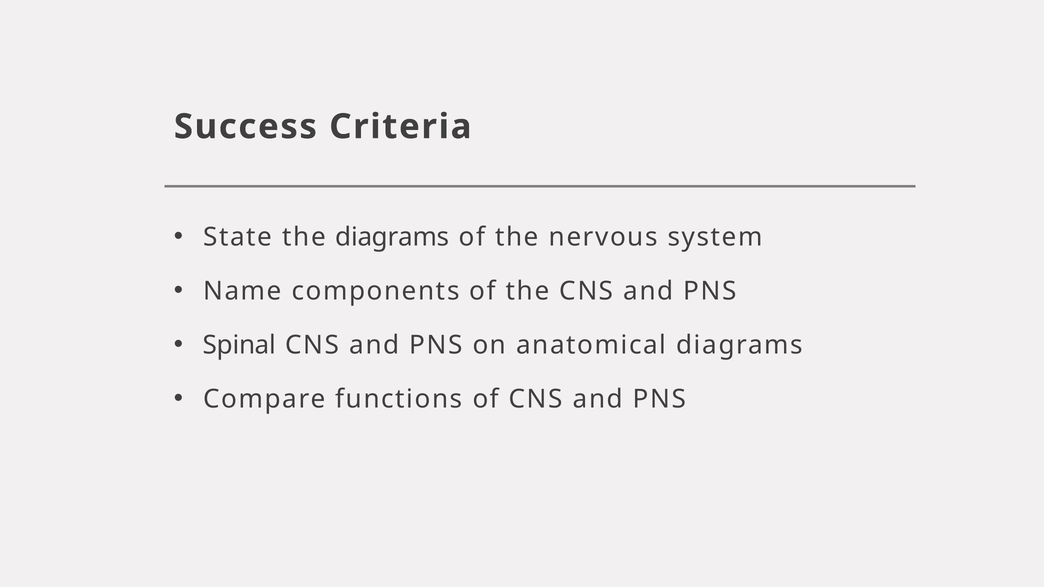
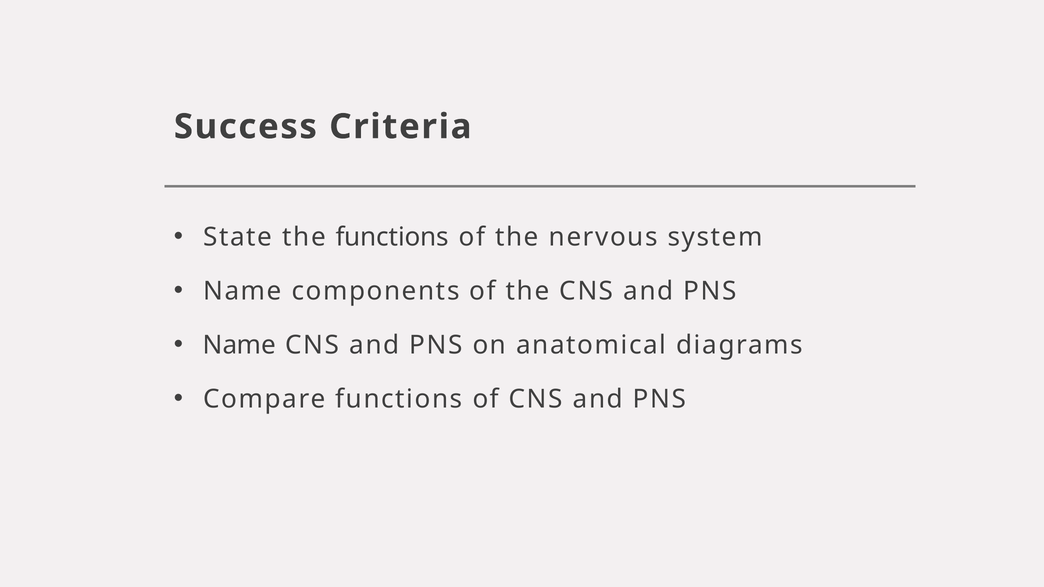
the diagrams: diagrams -> functions
Spinal at (239, 345): Spinal -> Name
